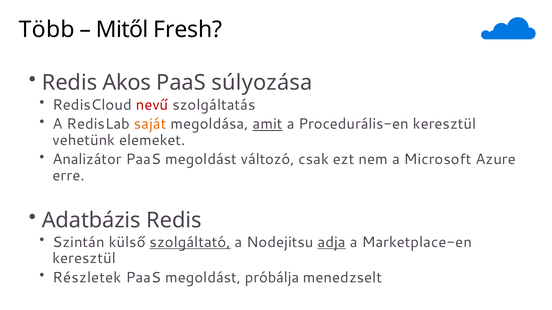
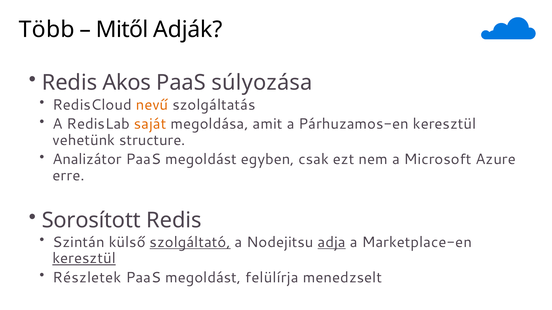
Fresh: Fresh -> Adják
nevű colour: red -> orange
amit underline: present -> none
Procedurális-en: Procedurális-en -> Párhuzamos-en
elemeket: elemeket -> structure
változó: változó -> egyben
Adatbázis: Adatbázis -> Sorosított
keresztül at (84, 259) underline: none -> present
próbálja: próbálja -> felülírja
